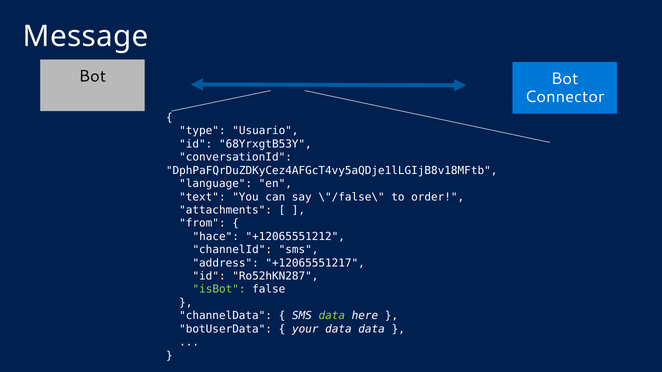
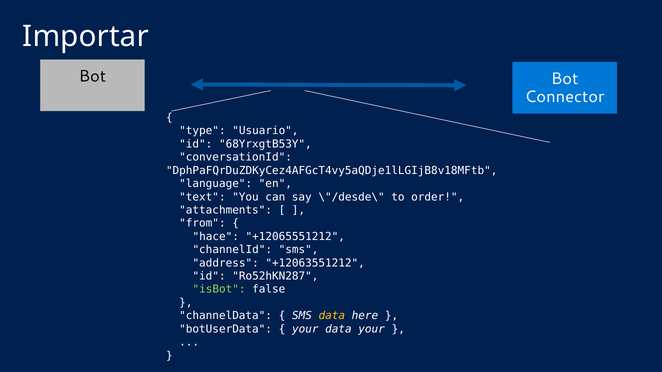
Message: Message -> Importar
\"/false\: \"/false\ -> \"/desde\
+12065551217: +12065551217 -> +12063551212
data at (332, 316) colour: light green -> yellow
data data: data -> your
